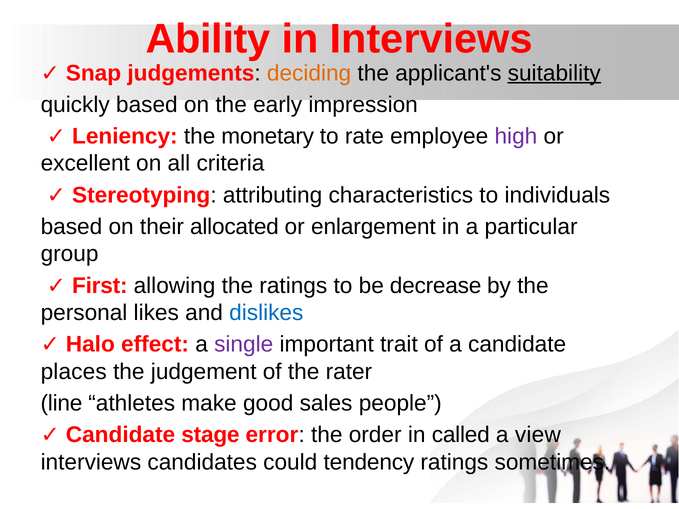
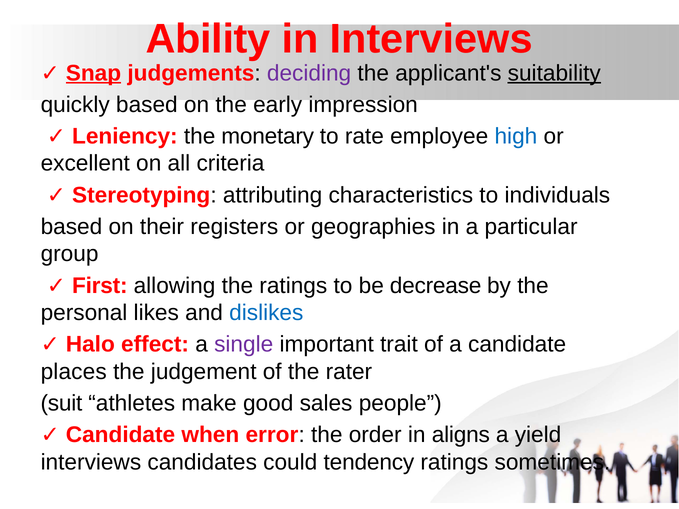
Snap underline: none -> present
deciding colour: orange -> purple
high colour: purple -> blue
allocated: allocated -> registers
enlargement: enlargement -> geographies
line: line -> suit
stage: stage -> when
called: called -> aligns
view: view -> yield
